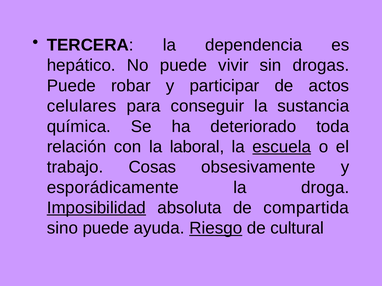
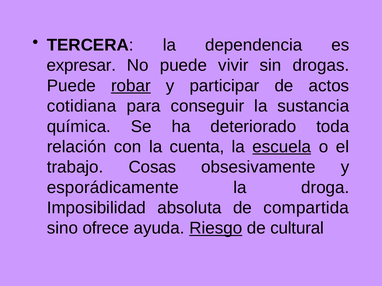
hepático: hepático -> expresar
robar underline: none -> present
celulares: celulares -> cotidiana
laboral: laboral -> cuenta
Imposibilidad underline: present -> none
sino puede: puede -> ofrece
